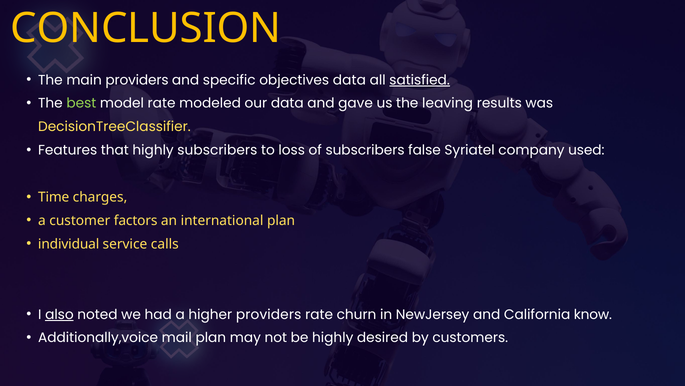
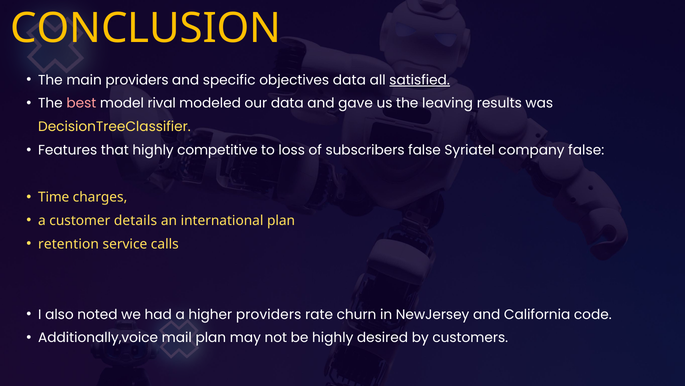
best colour: light green -> pink
model rate: rate -> rival
highly subscribers: subscribers -> competitive
company used: used -> false
factors: factors -> details
individual: individual -> retention
also underline: present -> none
know: know -> code
